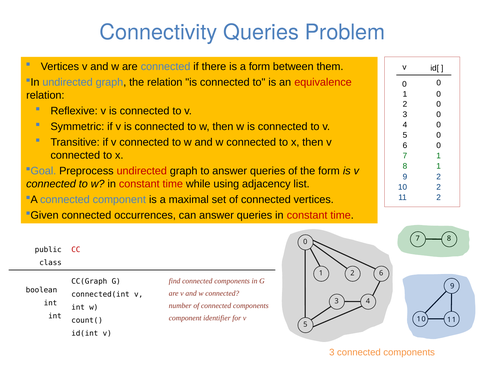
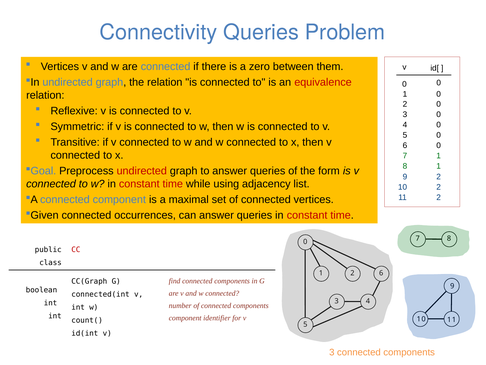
a form: form -> zero
